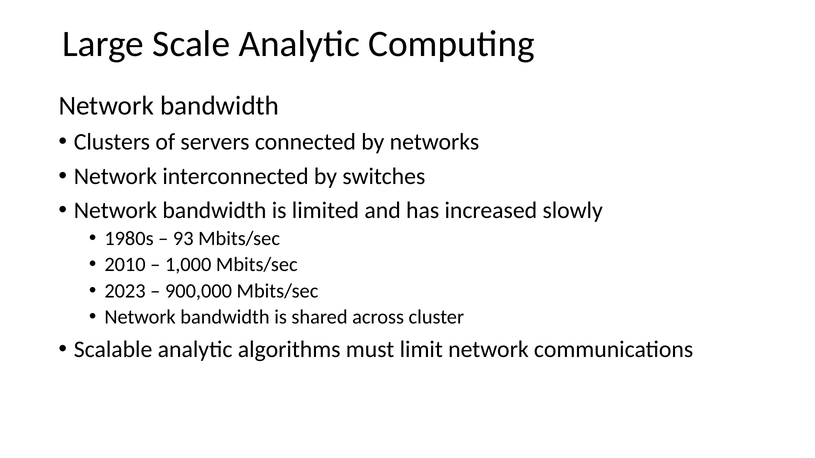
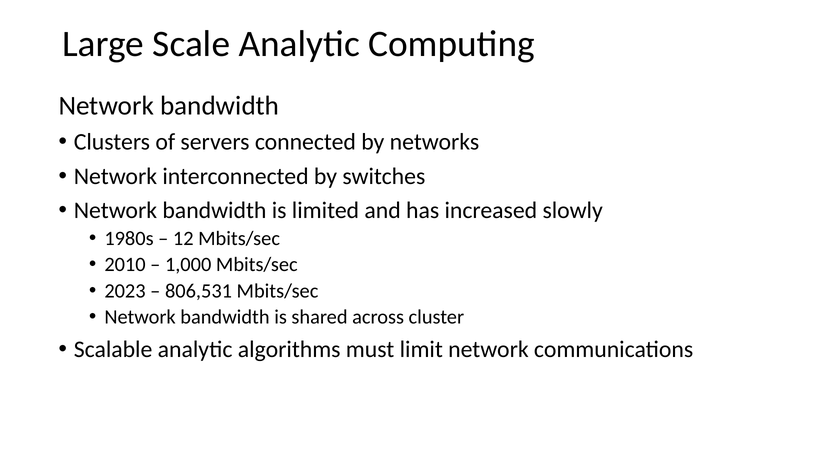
93: 93 -> 12
900,000: 900,000 -> 806,531
